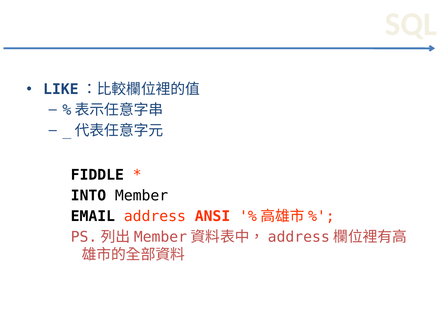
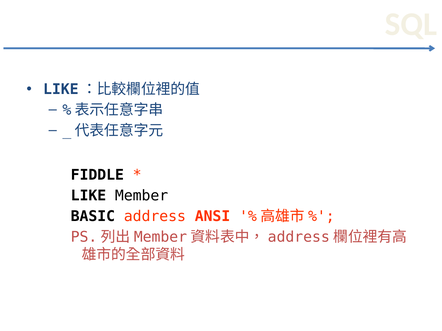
INTO: INTO -> LIKE
EMAIL: EMAIL -> BASIC
